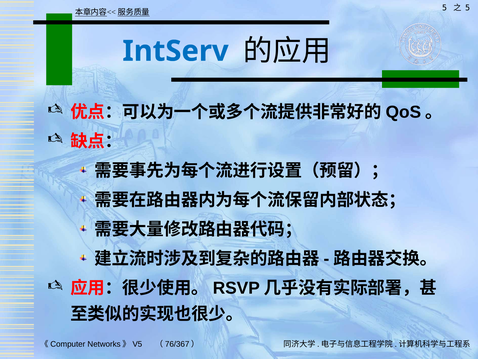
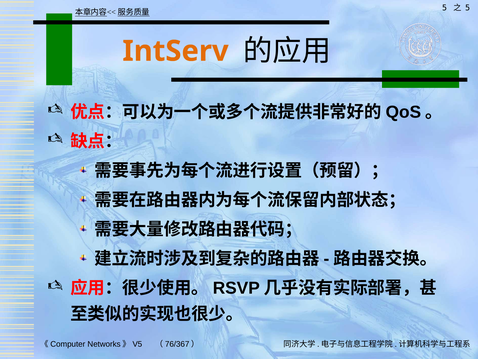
IntServ colour: blue -> orange
